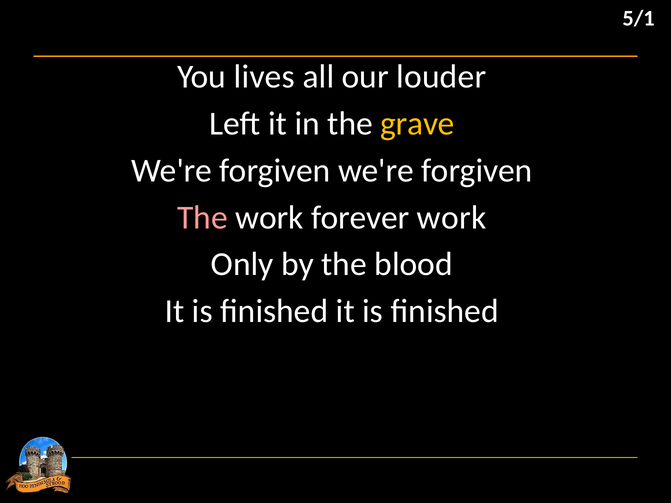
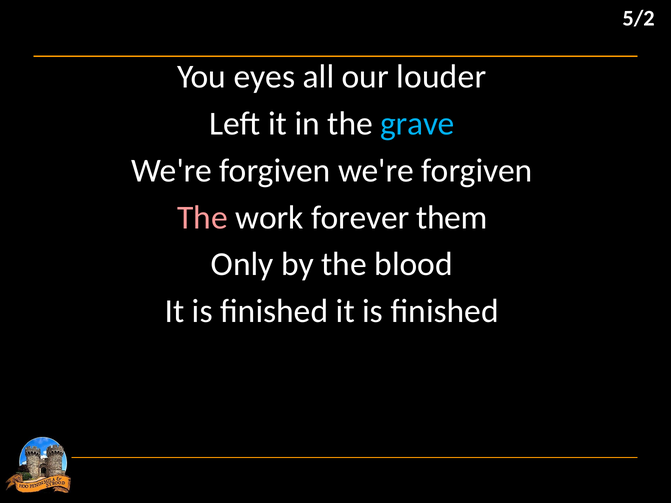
5/1: 5/1 -> 5/2
lives: lives -> eyes
grave colour: yellow -> light blue
forever work: work -> them
